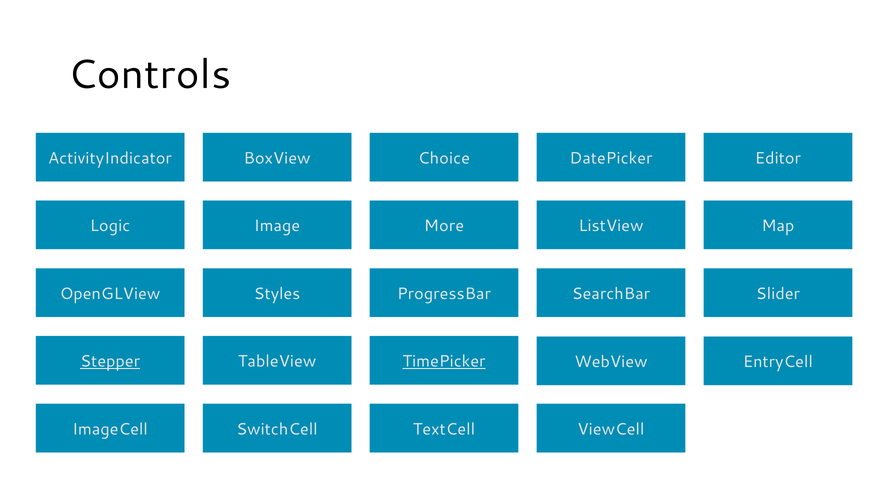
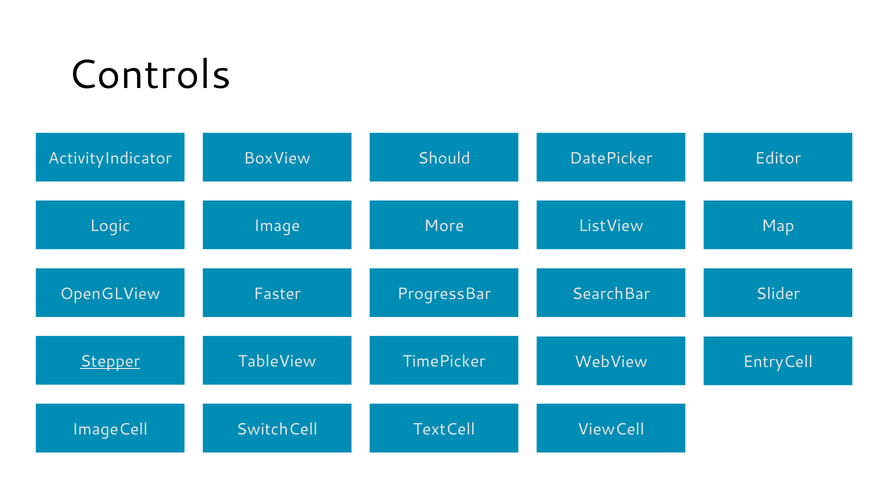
Choice: Choice -> Should
Styles: Styles -> Faster
TimePicker underline: present -> none
